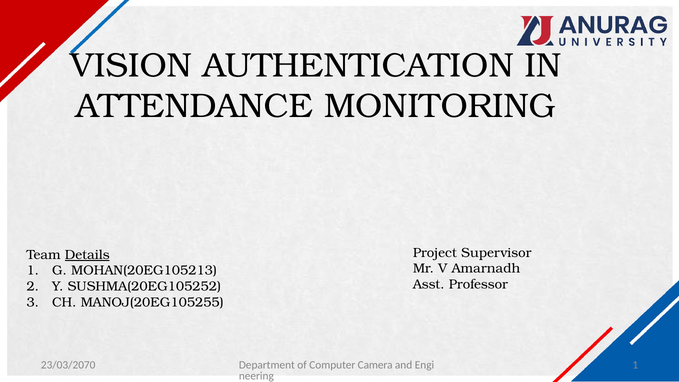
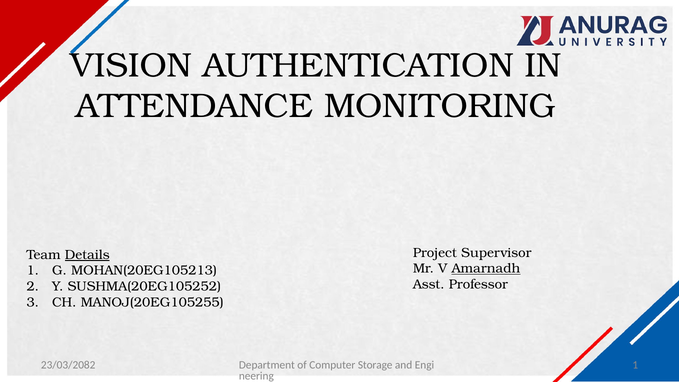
Amarnadh underline: none -> present
Camera: Camera -> Storage
23/03/2070: 23/03/2070 -> 23/03/2082
